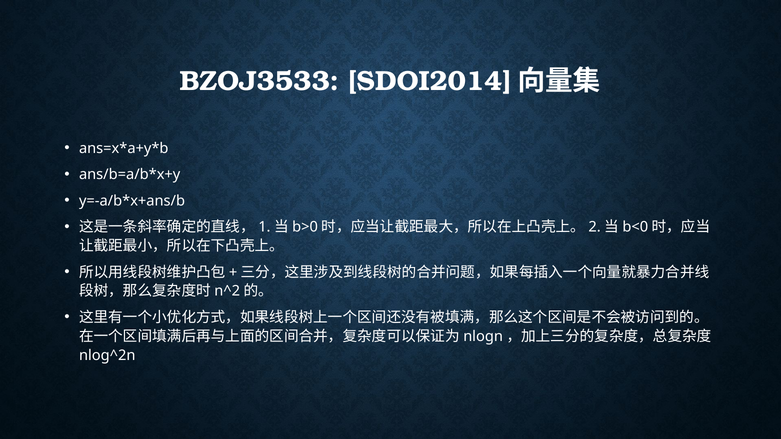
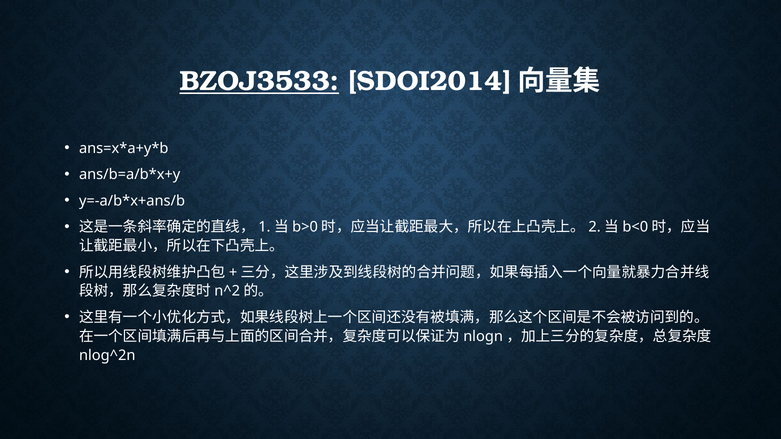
BZOJ3533 underline: none -> present
